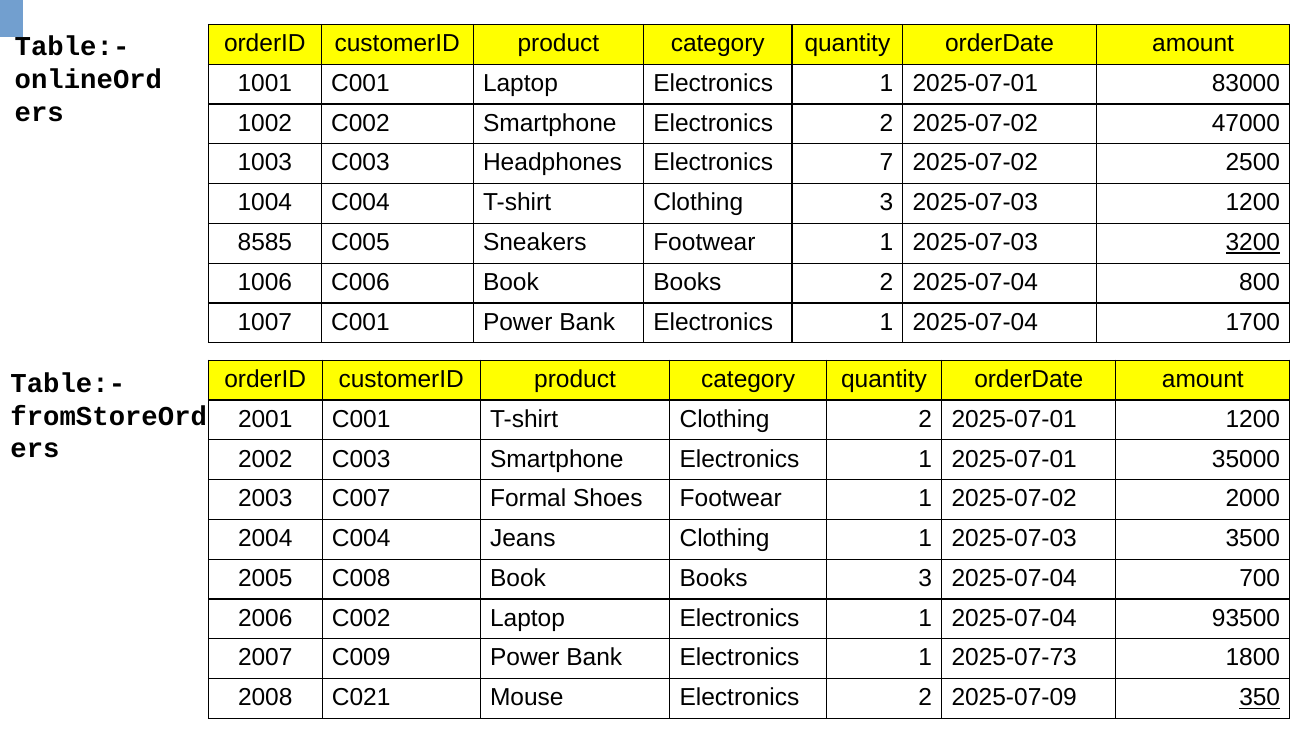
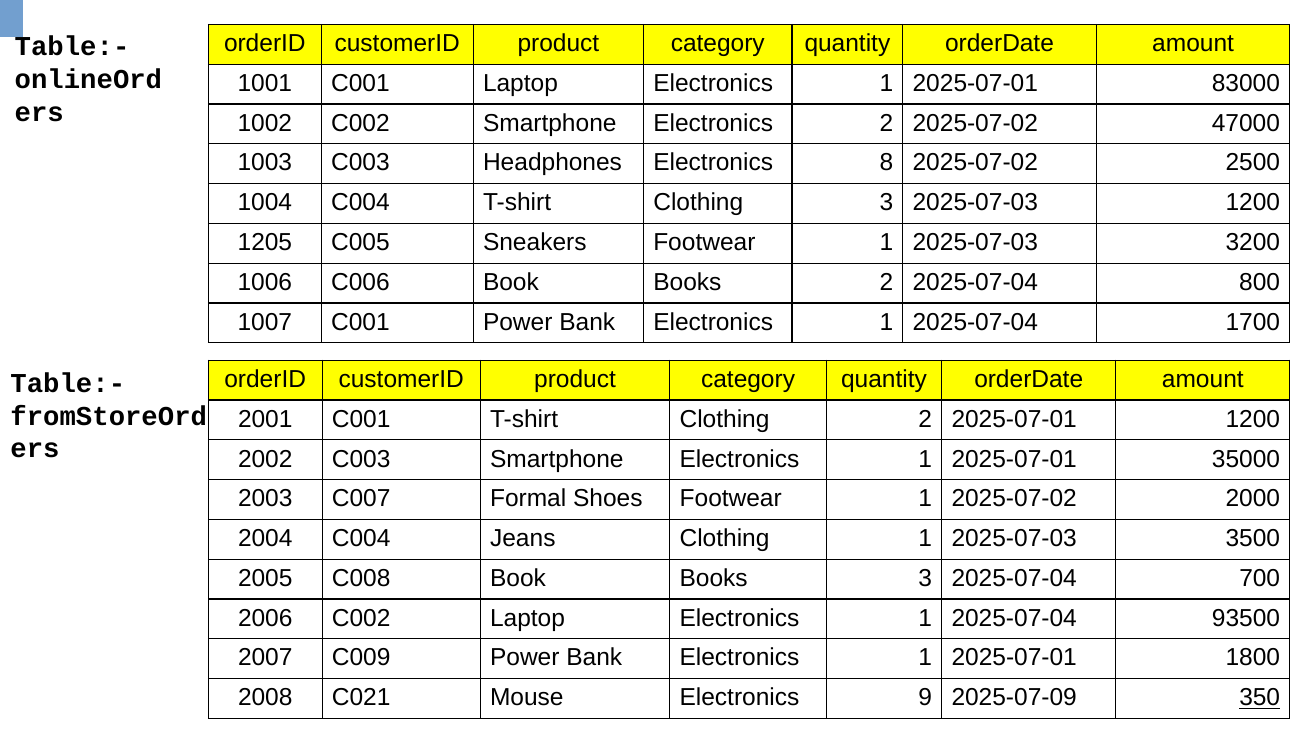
7: 7 -> 8
8585: 8585 -> 1205
3200 underline: present -> none
Bank Electronics 1 2025-07-73: 2025-07-73 -> 2025-07-01
Mouse Electronics 2: 2 -> 9
